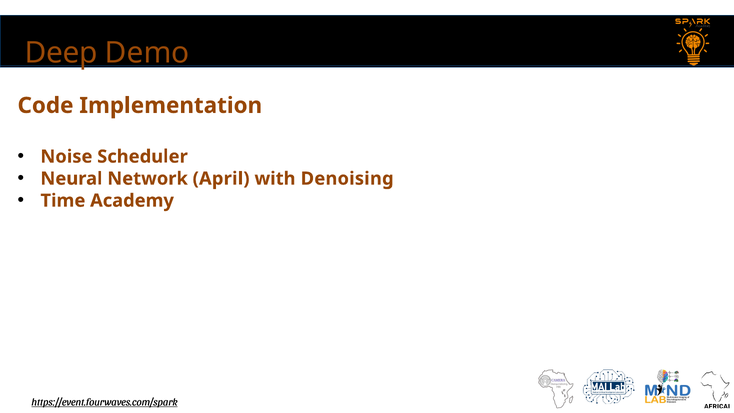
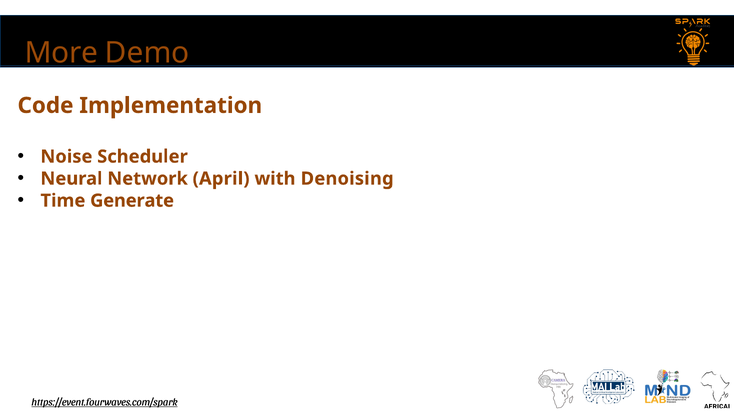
Deep: Deep -> More
Academy: Academy -> Generate
